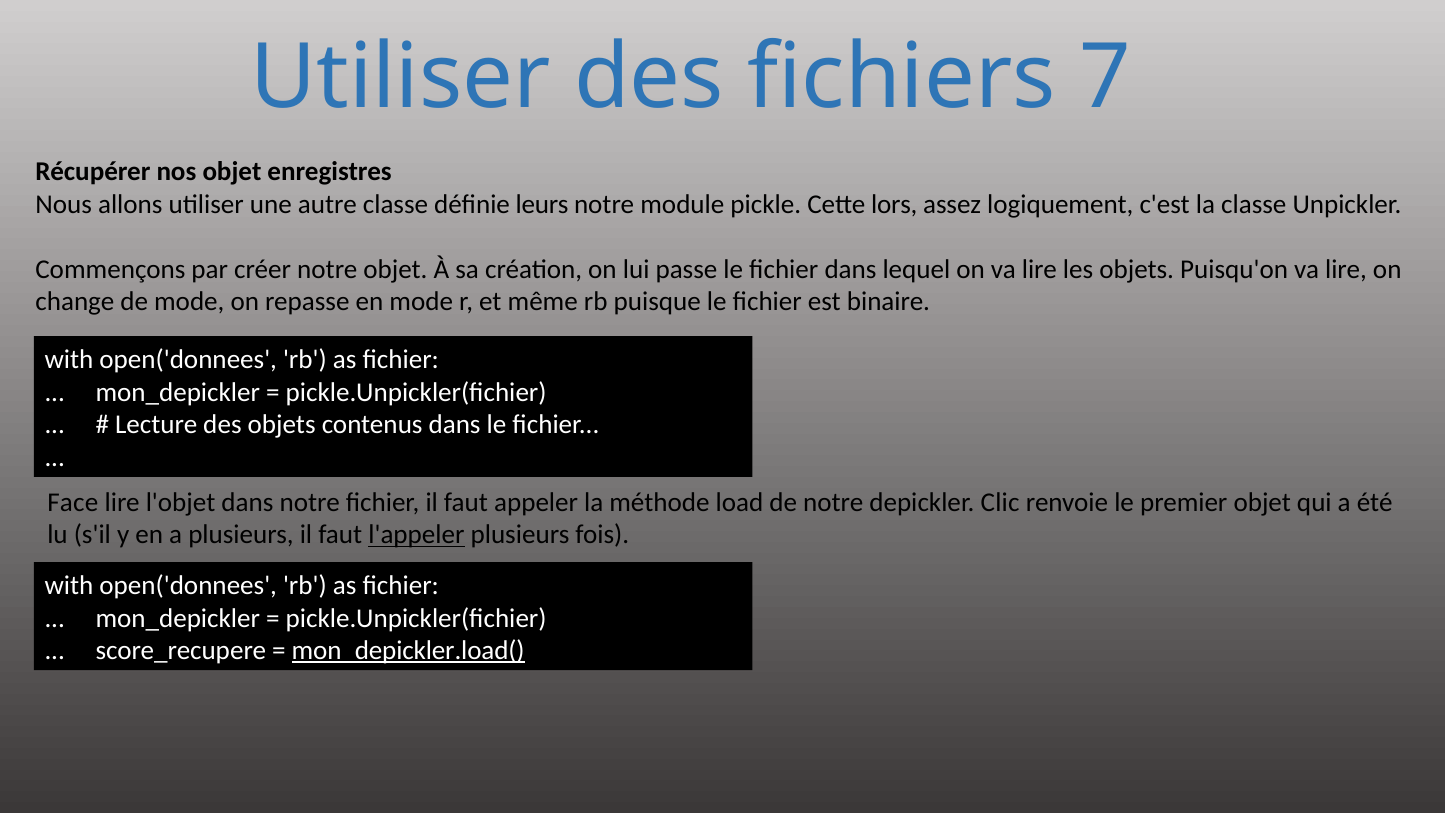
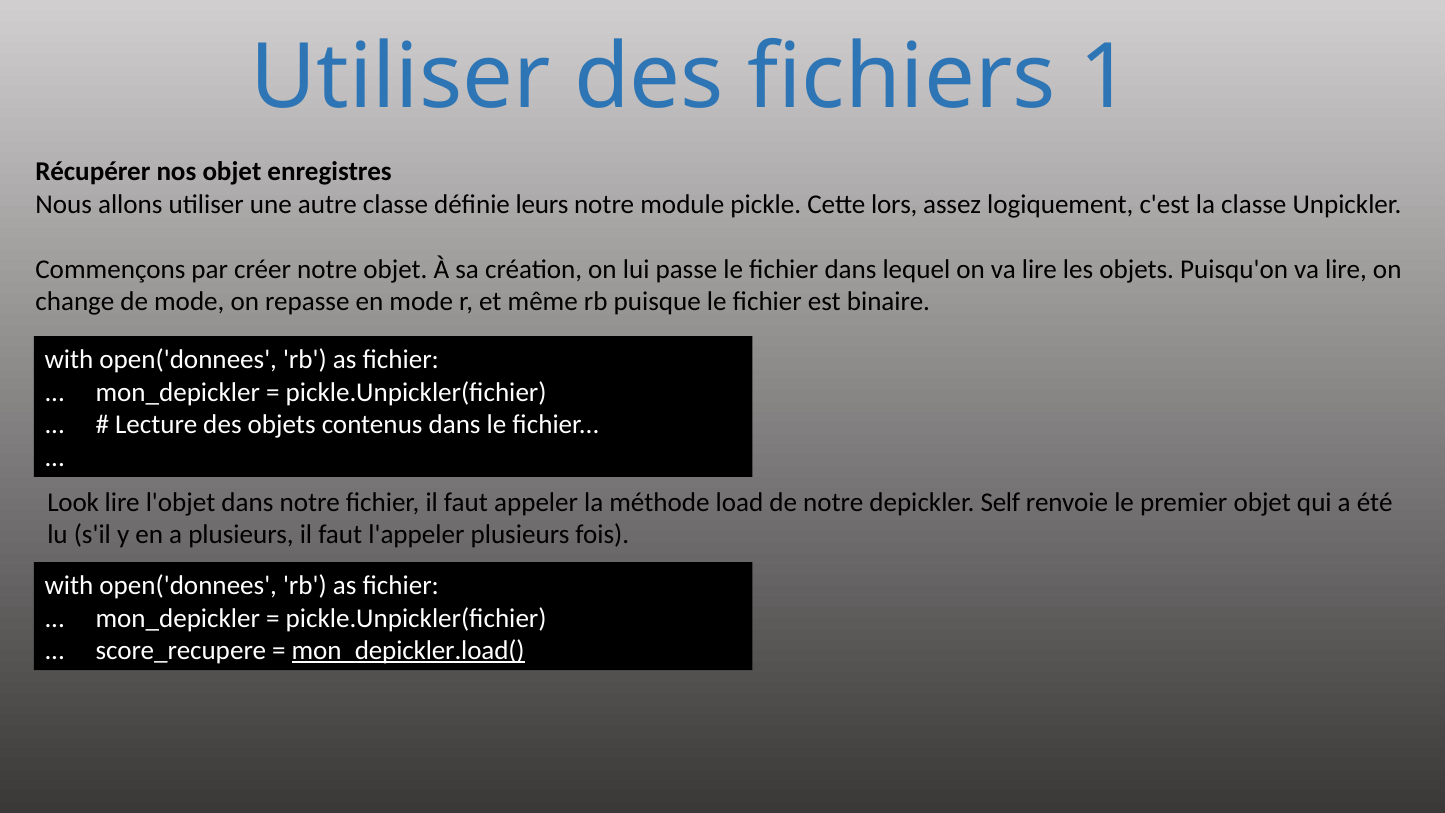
7: 7 -> 1
Face: Face -> Look
Clic: Clic -> Self
l'appeler underline: present -> none
